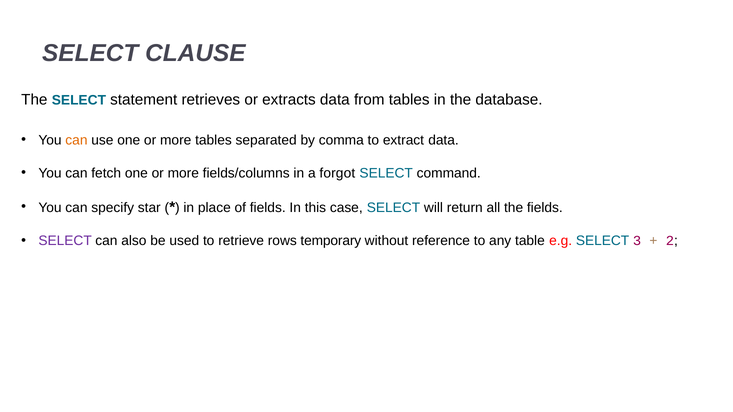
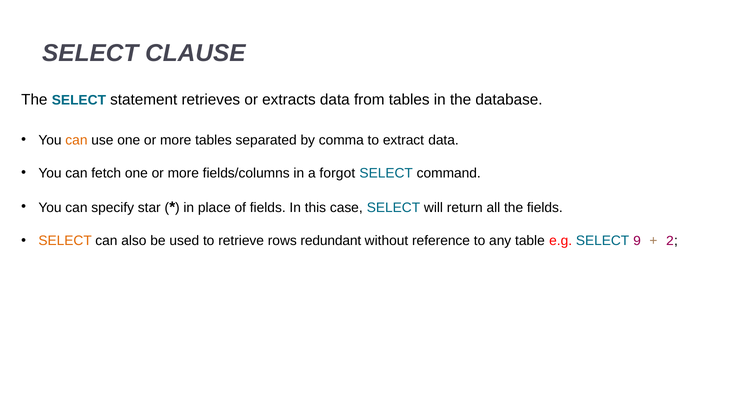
SELECT at (65, 241) colour: purple -> orange
temporary: temporary -> redundant
3: 3 -> 9
